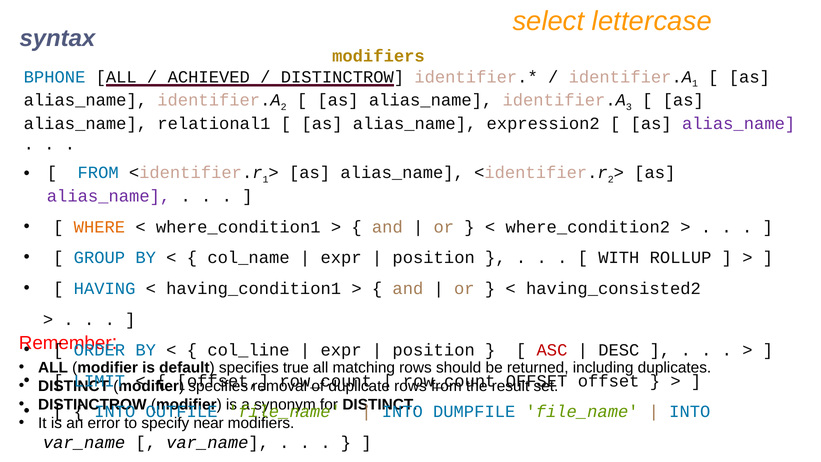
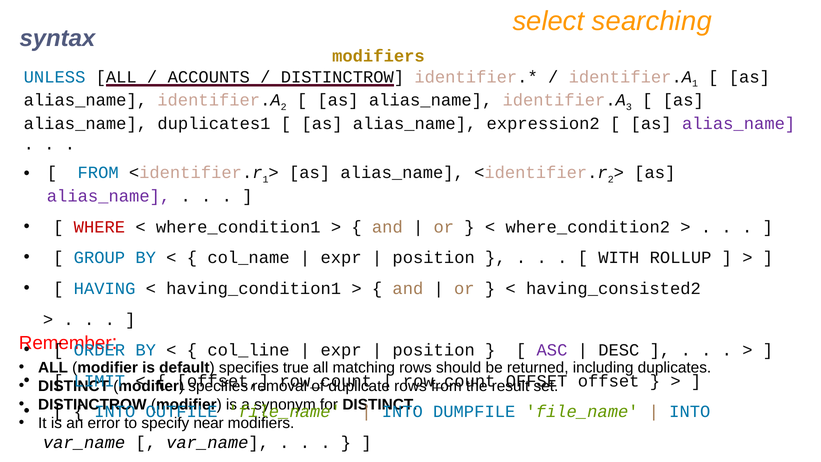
lettercase: lettercase -> searching
BPHONE: BPHONE -> UNLESS
ACHIEVED: ACHIEVED -> ACCOUNTS
relational1: relational1 -> duplicates1
WHERE colour: orange -> red
ASC colour: red -> purple
